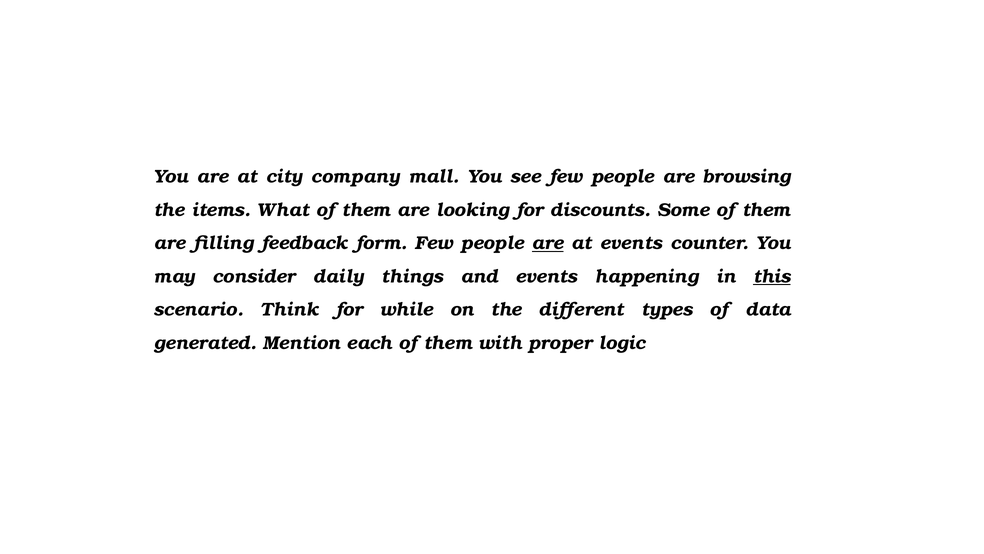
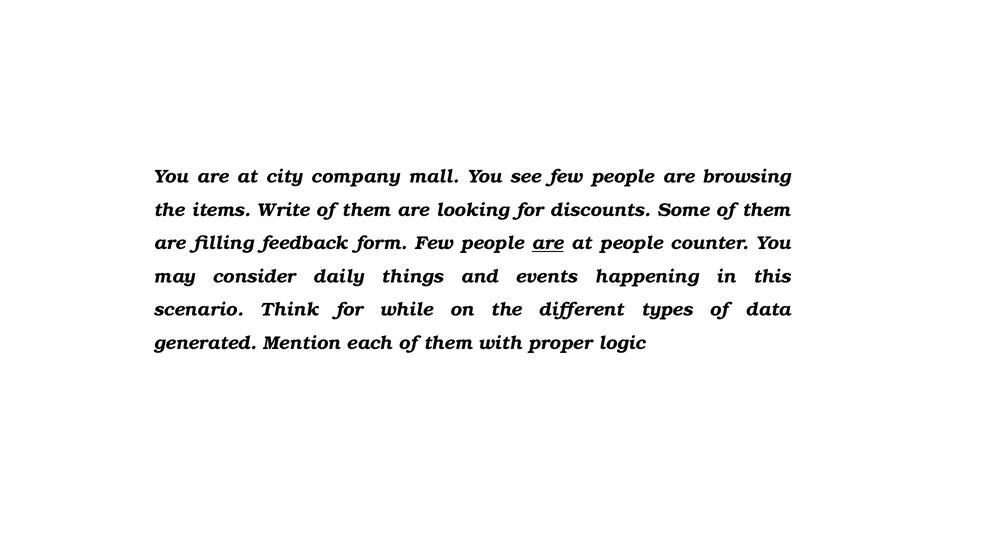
What: What -> Write
at events: events -> people
this underline: present -> none
